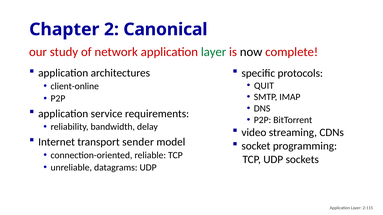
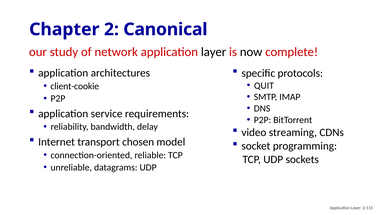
layer at (214, 52) colour: green -> black
client-online: client-online -> client-cookie
sender: sender -> chosen
